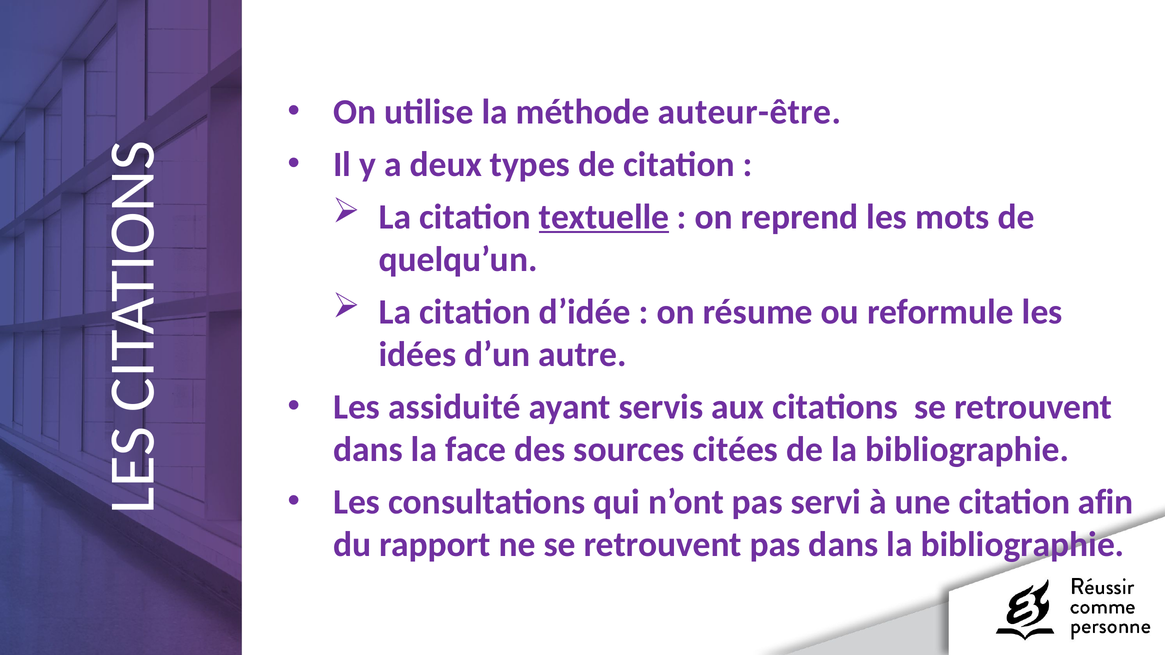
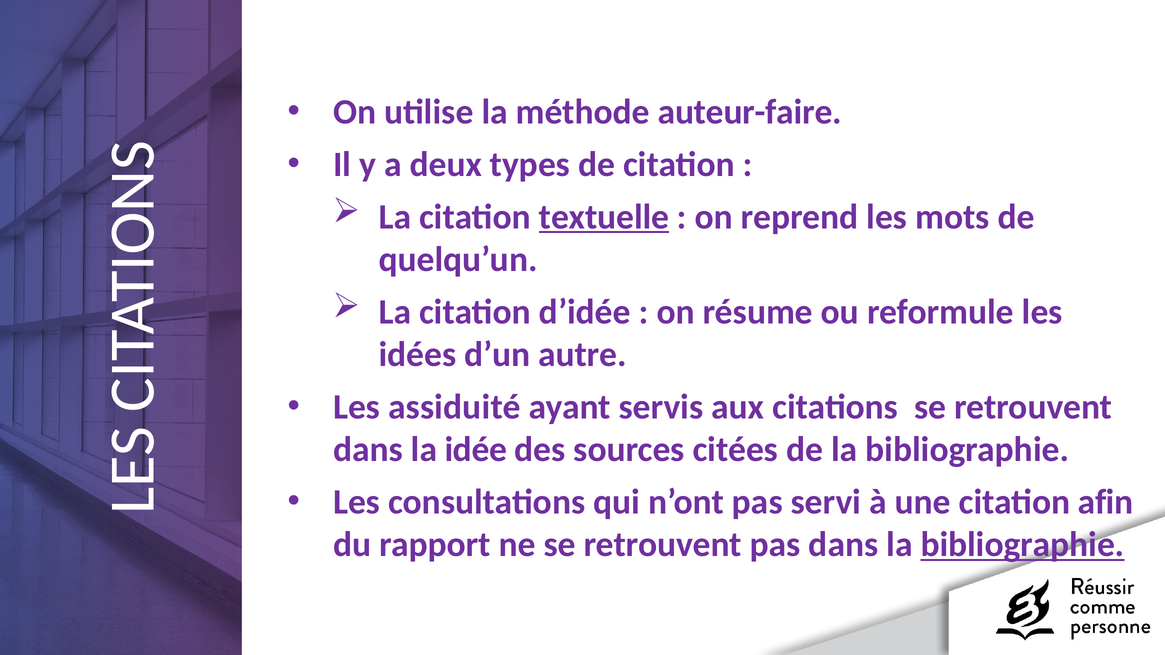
auteur-être: auteur-être -> auteur-faire
face: face -> idée
bibliographie at (1022, 545) underline: none -> present
